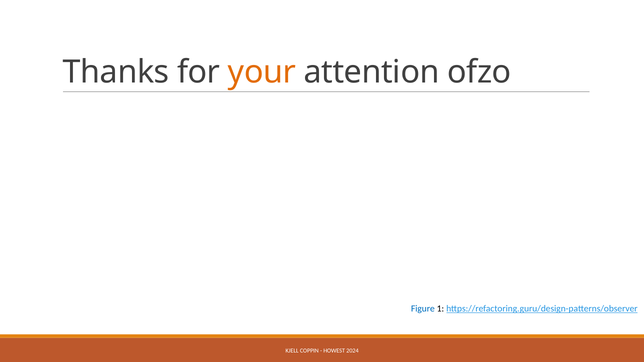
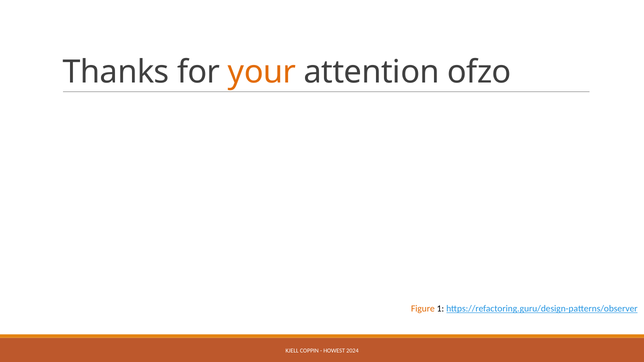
Figure colour: blue -> orange
